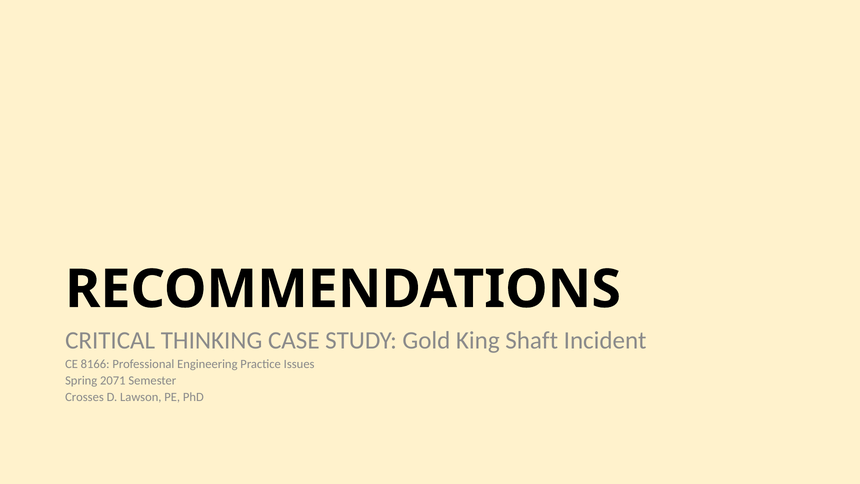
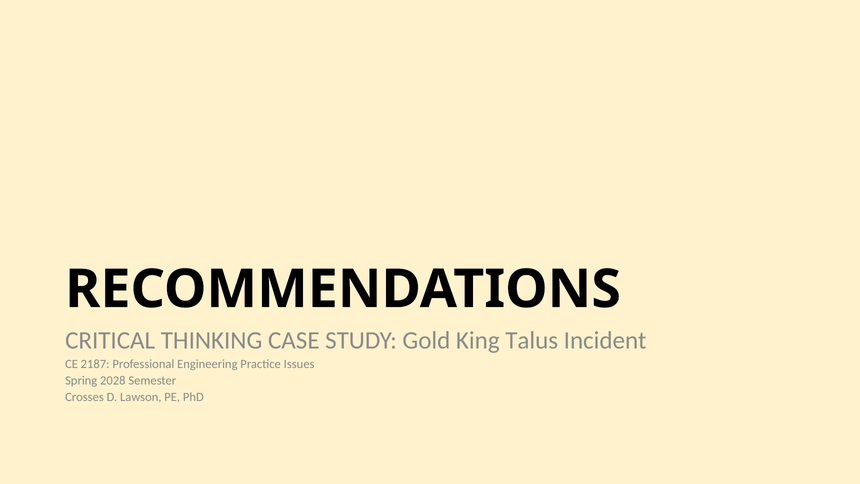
Shaft: Shaft -> Talus
8166: 8166 -> 2187
2071: 2071 -> 2028
